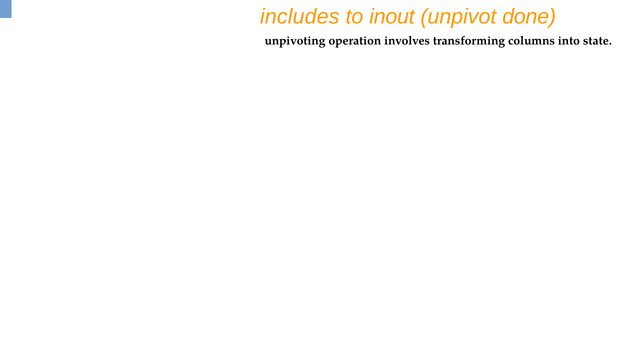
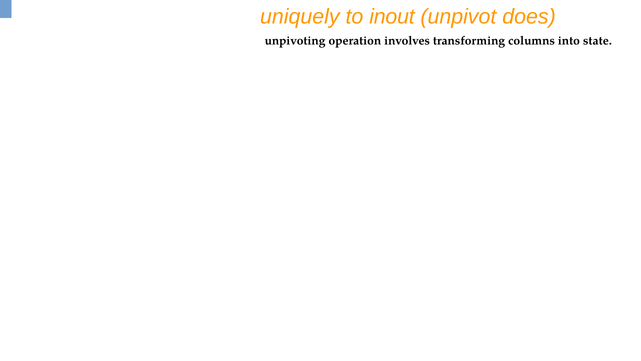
includes: includes -> uniquely
done: done -> does
